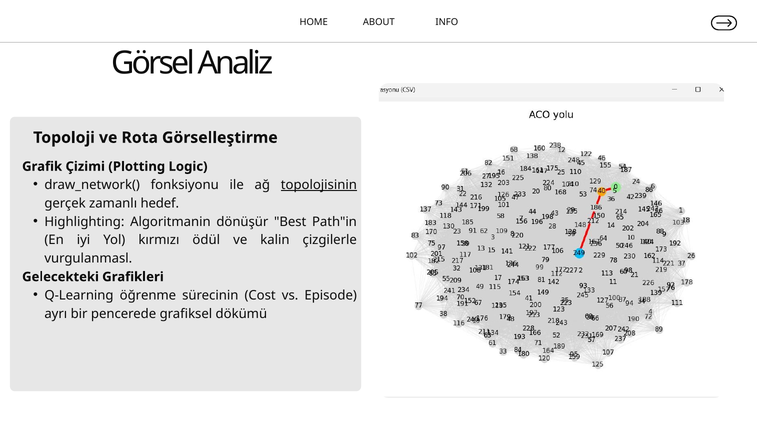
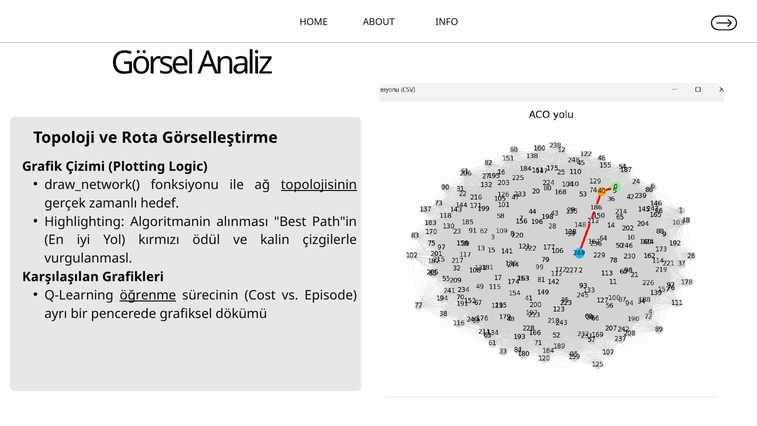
dönüşür: dönüşür -> alınması
Gelecekteki: Gelecekteki -> Karşılaşılan
öğrenme underline: none -> present
